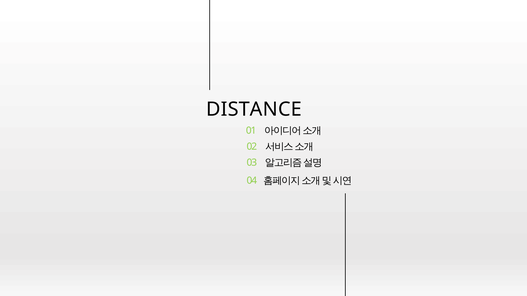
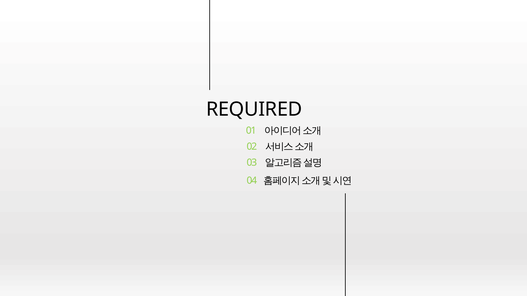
DISTANCE: DISTANCE -> REQUIRED
